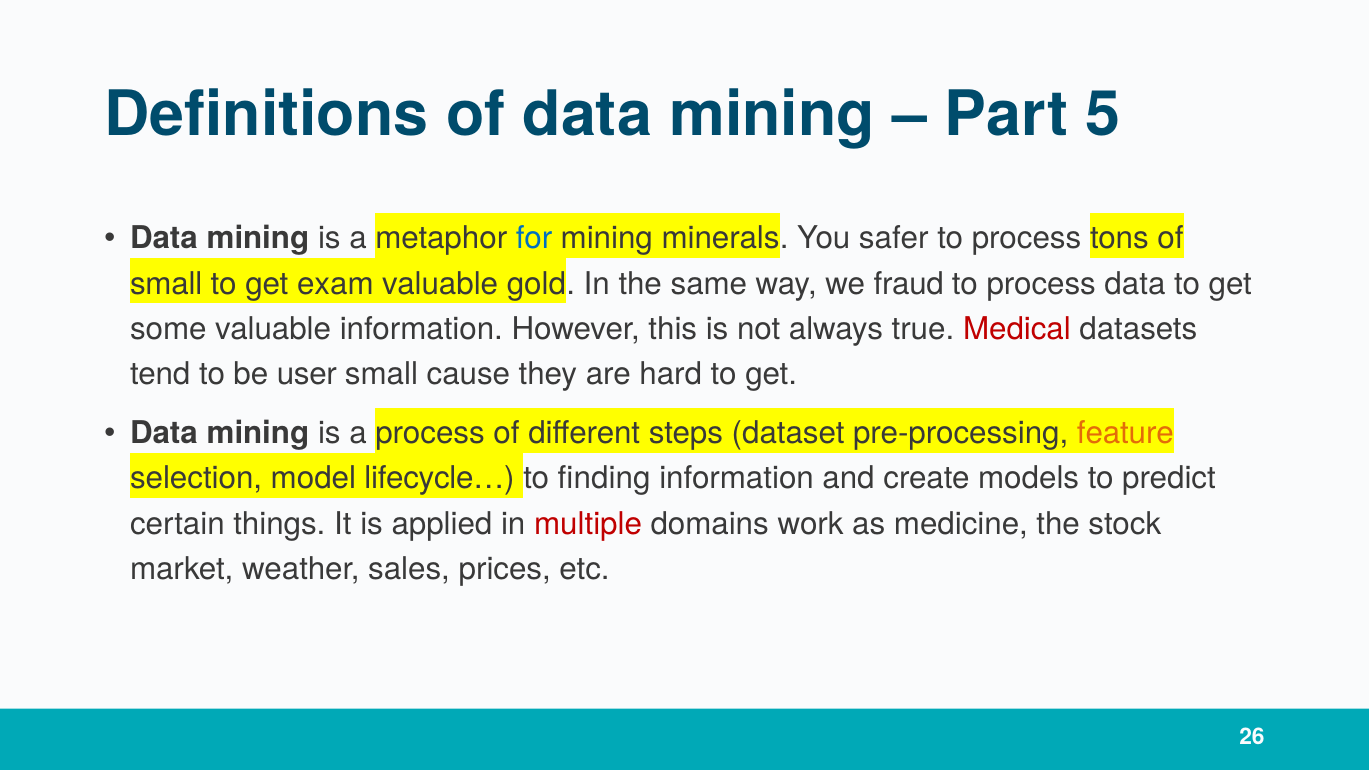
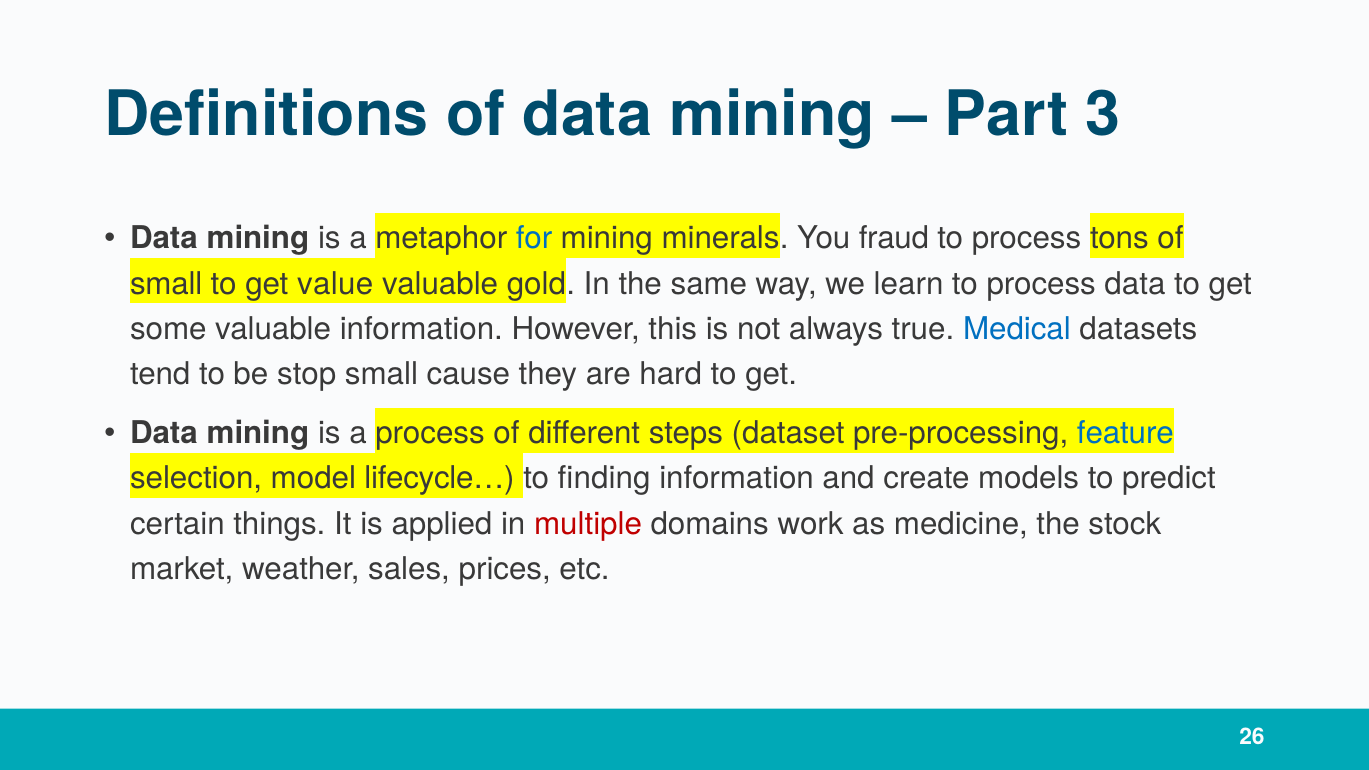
5: 5 -> 3
safer: safer -> fraud
exam: exam -> value
fraud: fraud -> learn
Medical colour: red -> blue
user: user -> stop
feature colour: orange -> blue
